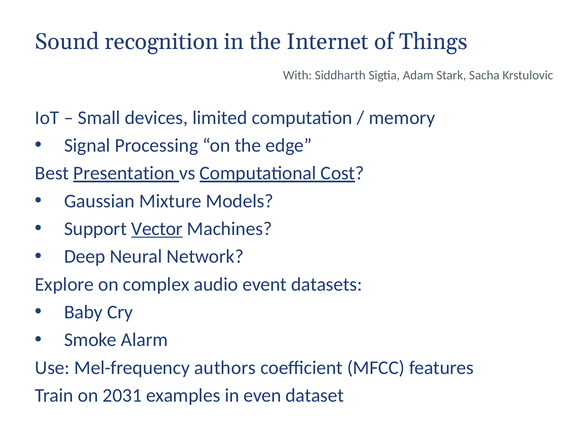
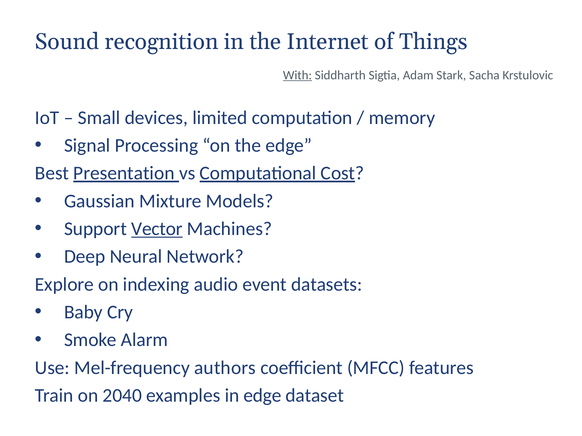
With underline: none -> present
complex: complex -> indexing
2031: 2031 -> 2040
in even: even -> edge
